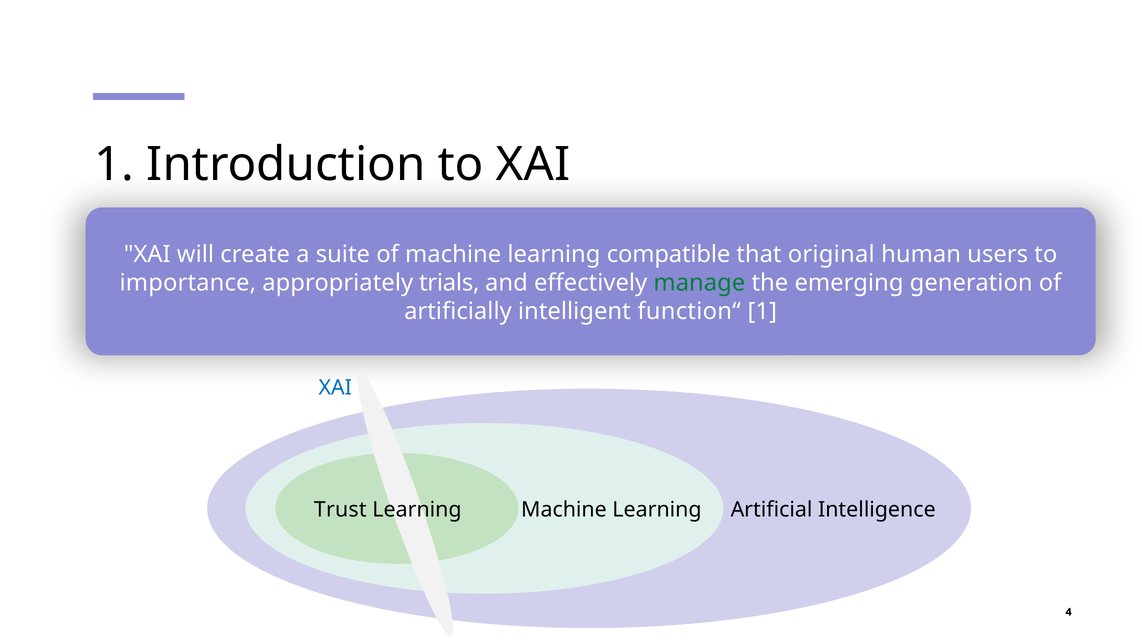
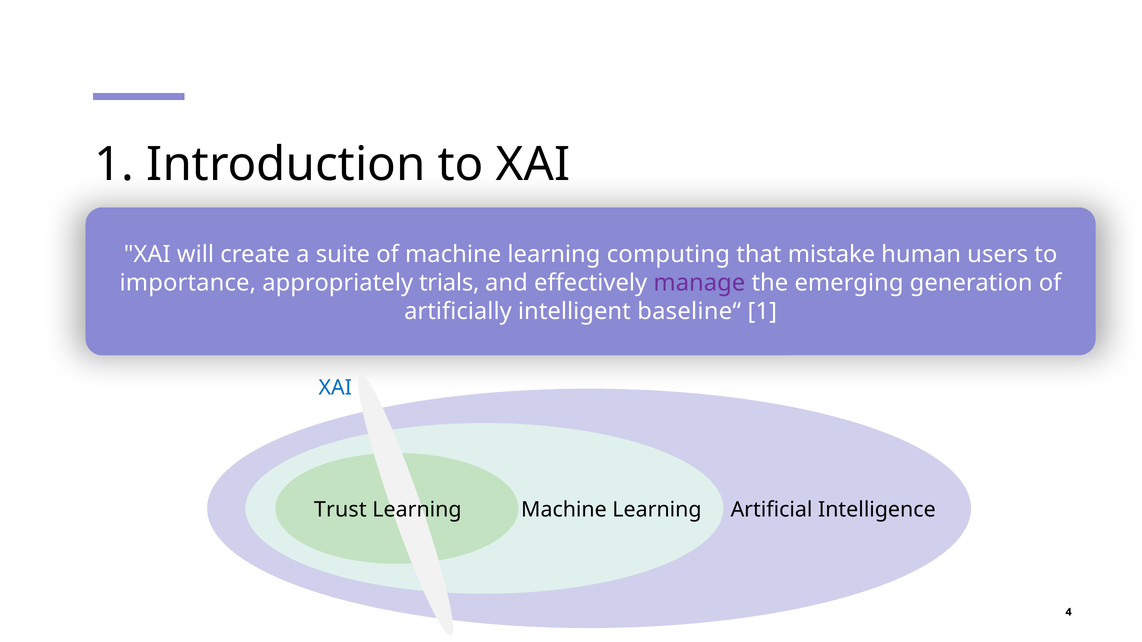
compatible: compatible -> computing
original: original -> mistake
manage colour: green -> purple
function“: function“ -> baseline“
